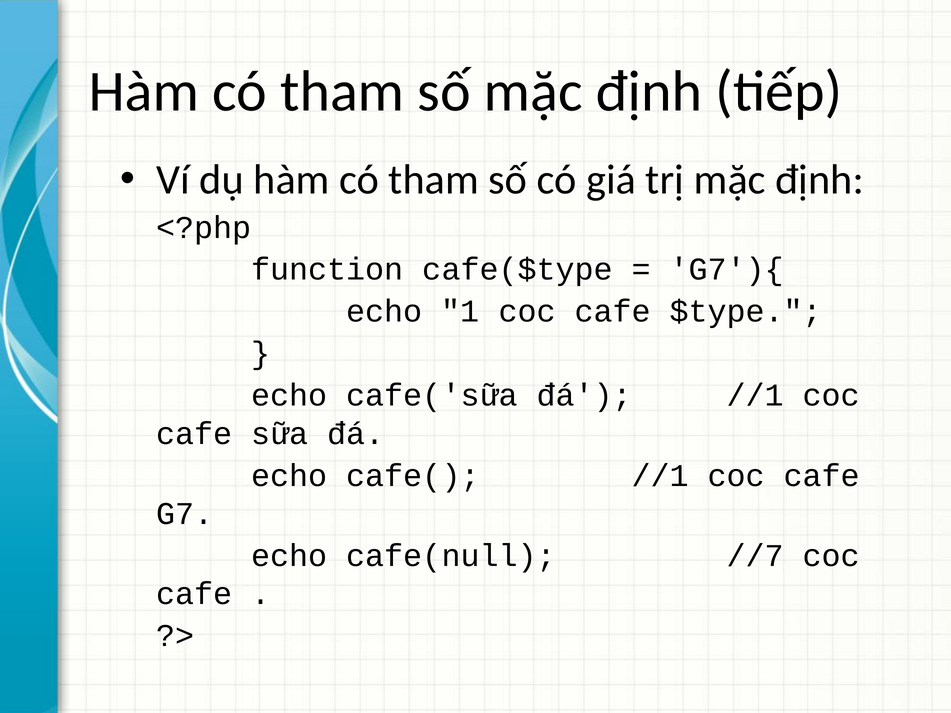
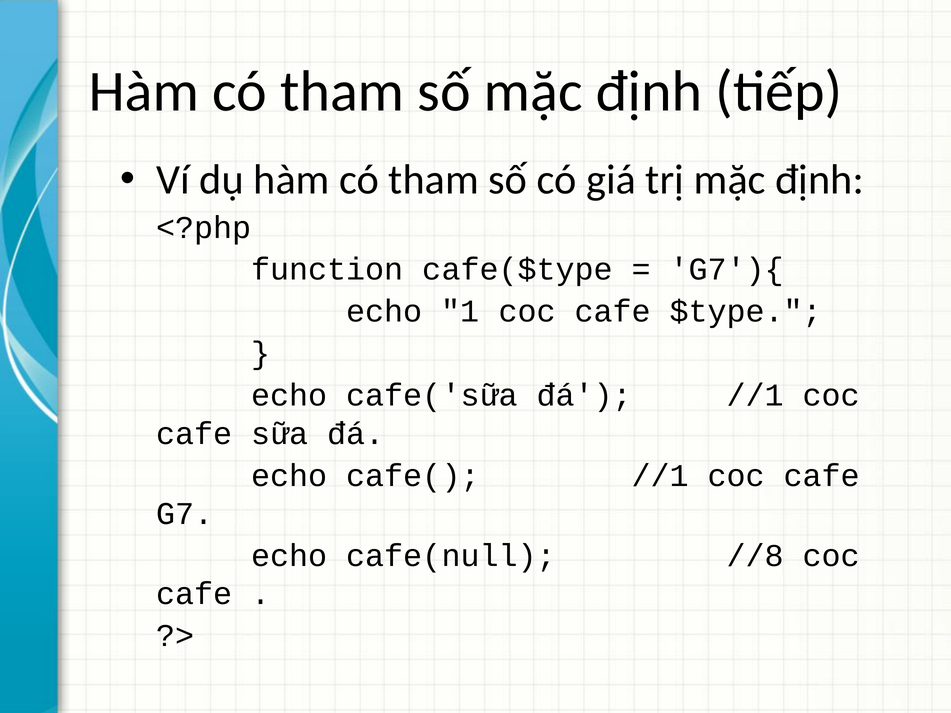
//7: //7 -> //8
